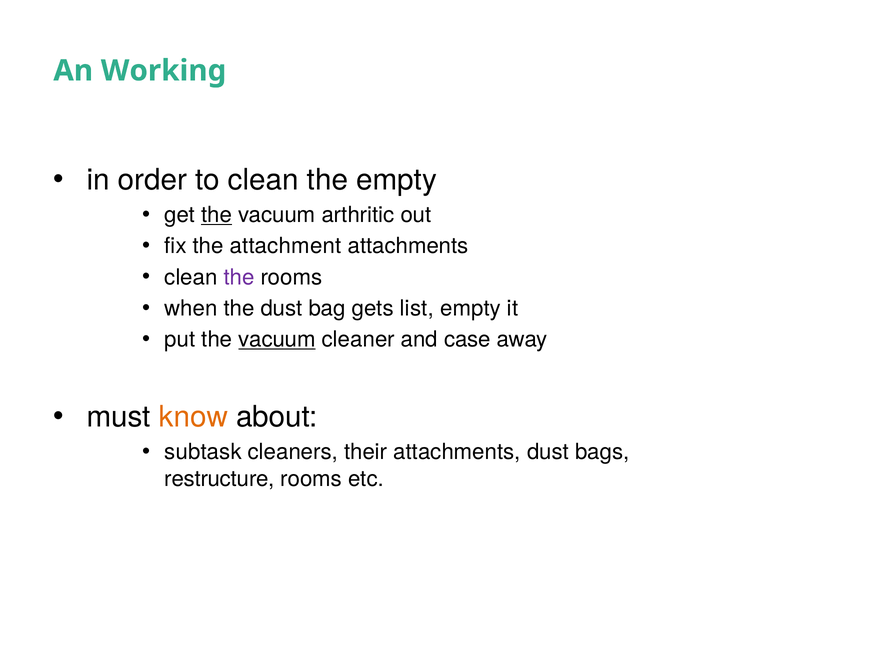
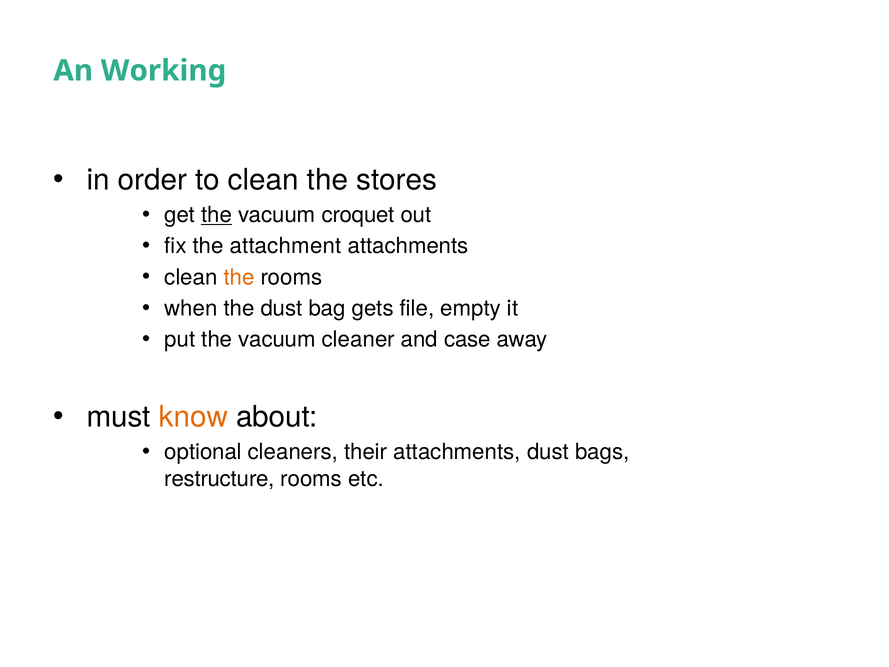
the empty: empty -> stores
arthritic: arthritic -> croquet
the at (239, 277) colour: purple -> orange
list: list -> file
vacuum at (277, 339) underline: present -> none
subtask: subtask -> optional
